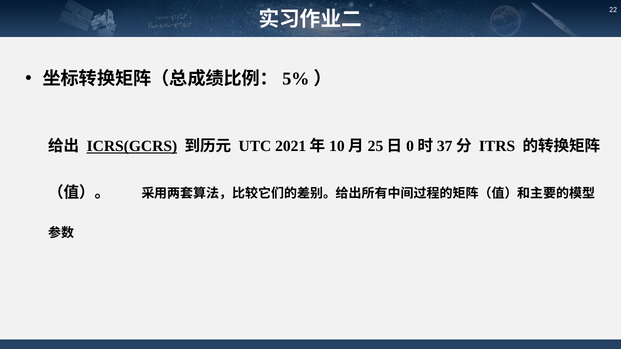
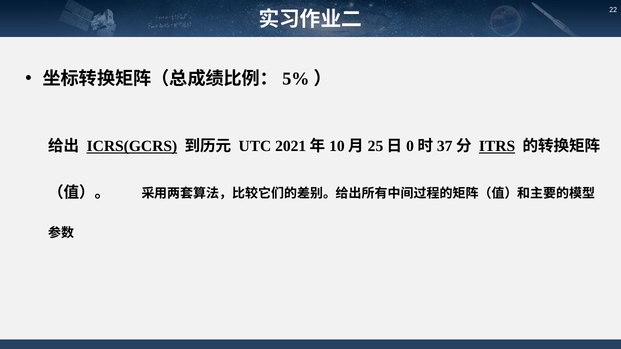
ITRS underline: none -> present
